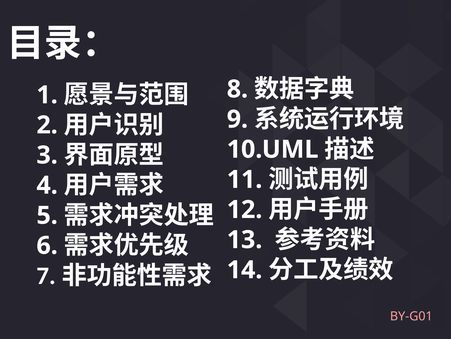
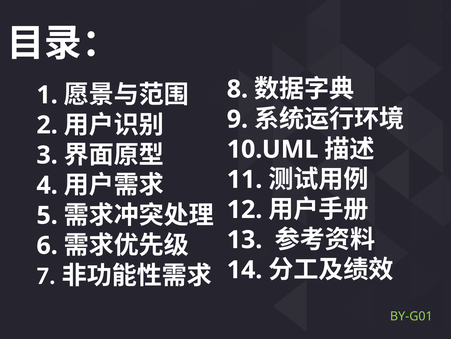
BY-G01 colour: pink -> light green
